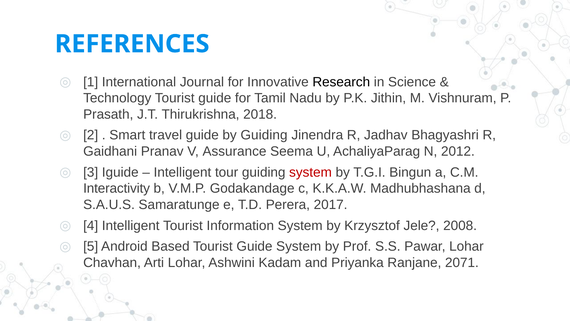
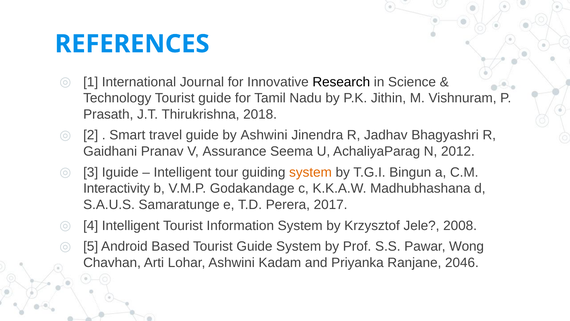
by Guiding: Guiding -> Ashwini
system at (310, 172) colour: red -> orange
Pawar Lohar: Lohar -> Wong
2071: 2071 -> 2046
